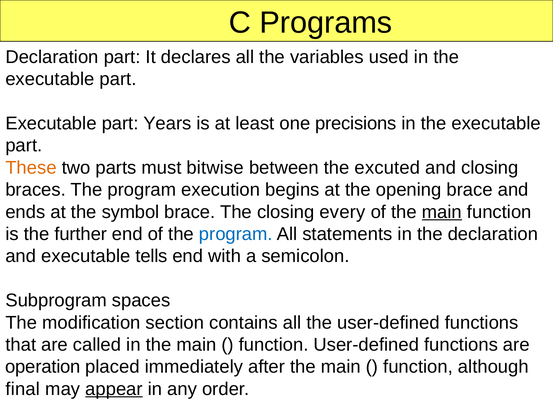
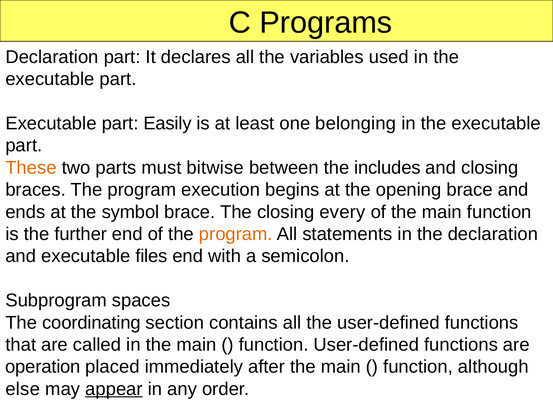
Years: Years -> Easily
precisions: precisions -> belonging
excuted: excuted -> includes
main at (442, 212) underline: present -> none
program at (236, 234) colour: blue -> orange
tells: tells -> files
modification: modification -> coordinating
final: final -> else
